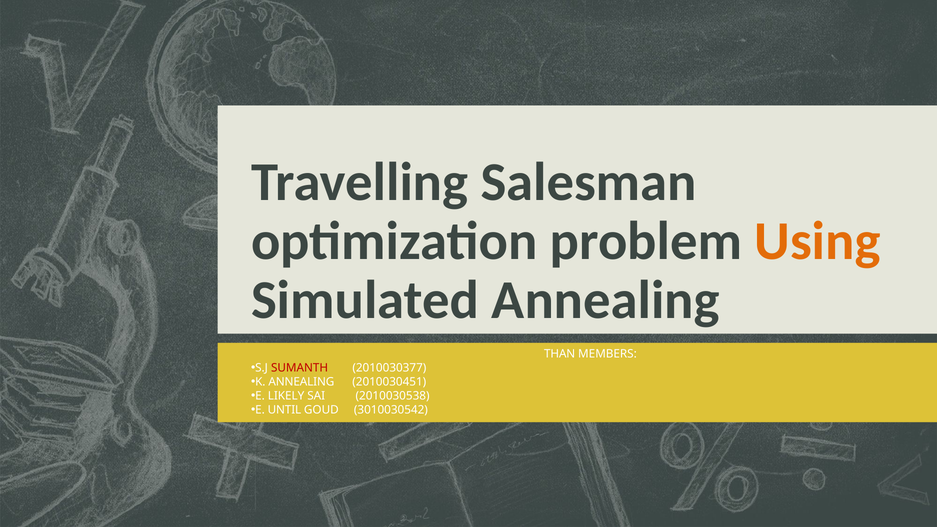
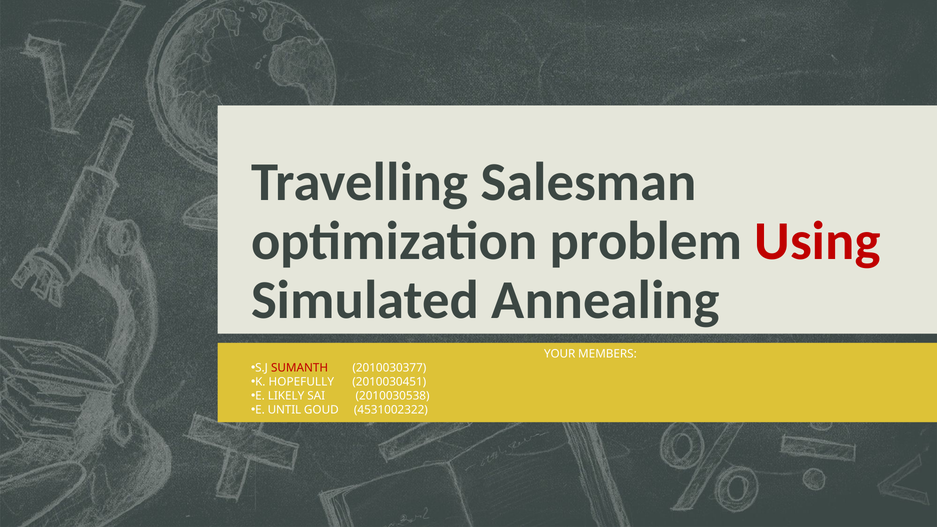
Using colour: orange -> red
THAN: THAN -> YOUR
K ANNEALING: ANNEALING -> HOPEFULLY
3010030542: 3010030542 -> 4531002322
